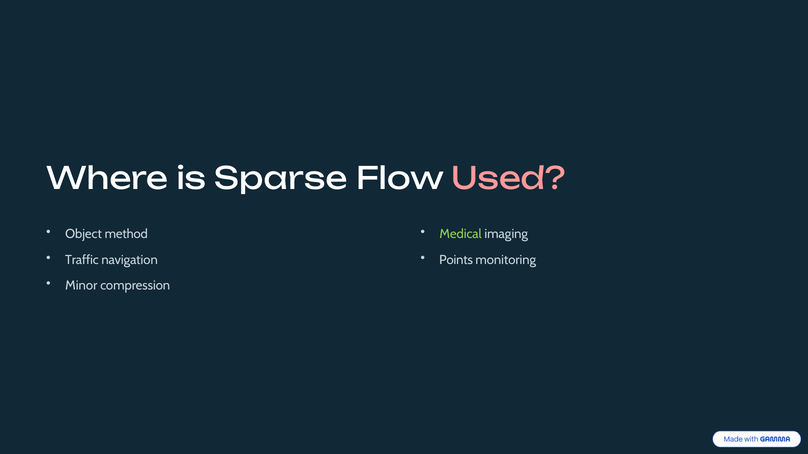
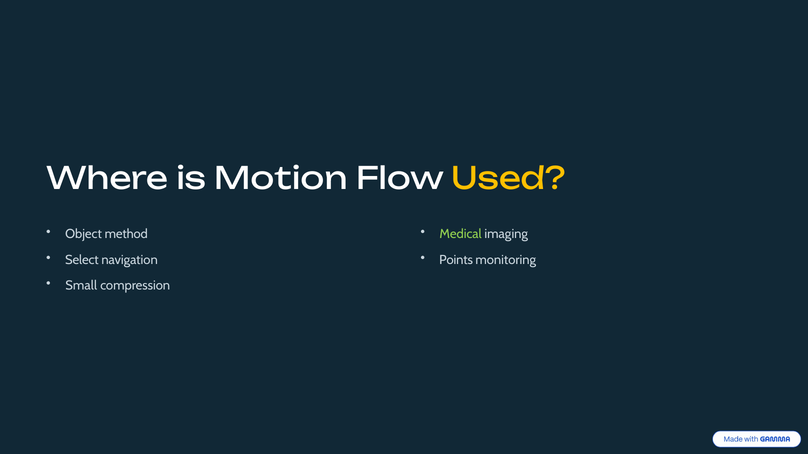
Sparse: Sparse -> Motion
Used colour: pink -> yellow
Traffic: Traffic -> Select
Minor: Minor -> Small
